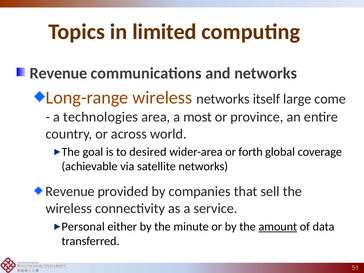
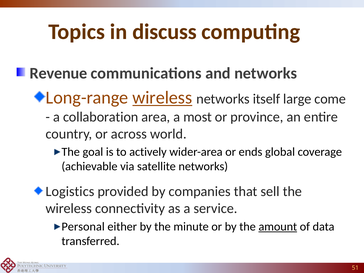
limited: limited -> discuss
wireless at (162, 98) underline: none -> present
technologies: technologies -> collaboration
desired: desired -> actively
forth: forth -> ends
Revenue at (70, 192): Revenue -> Logistics
